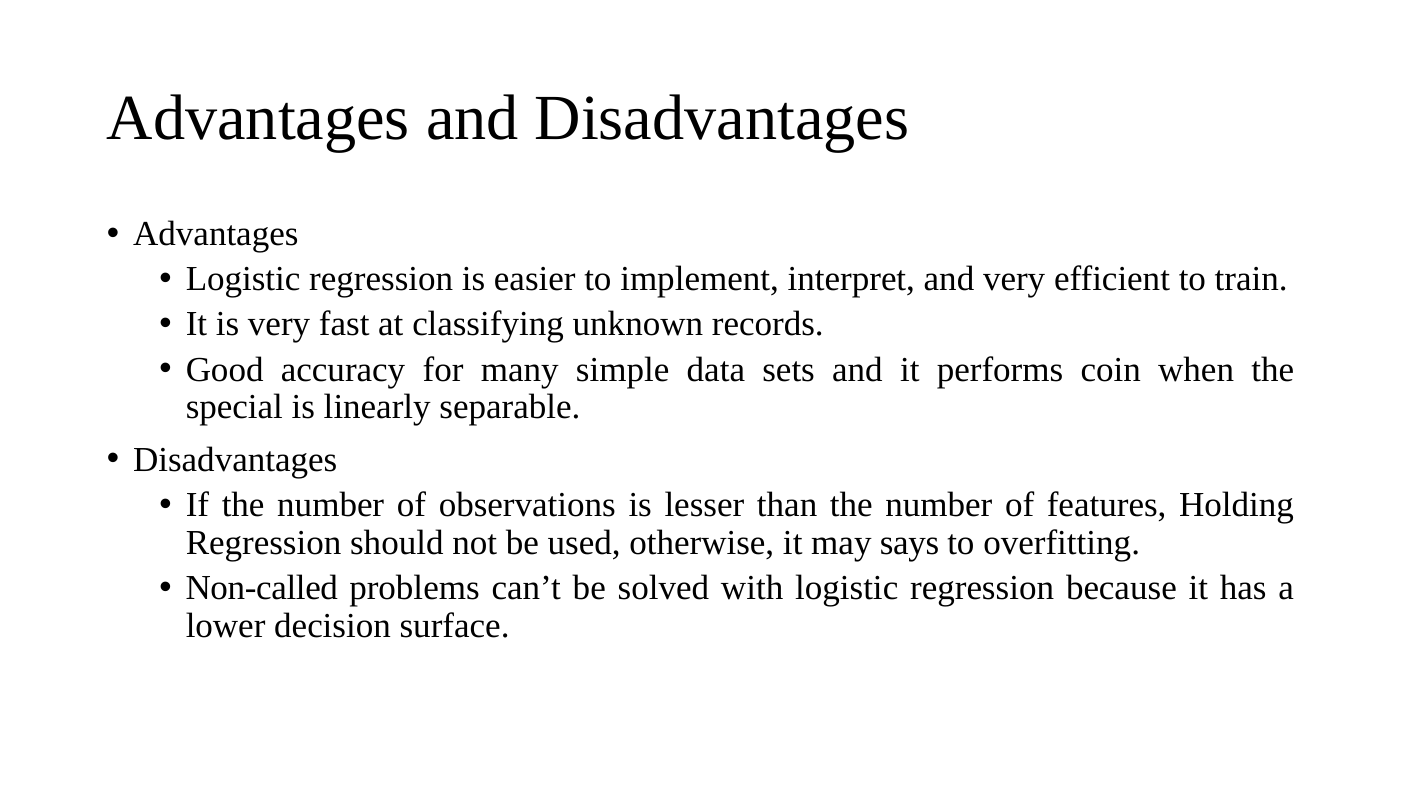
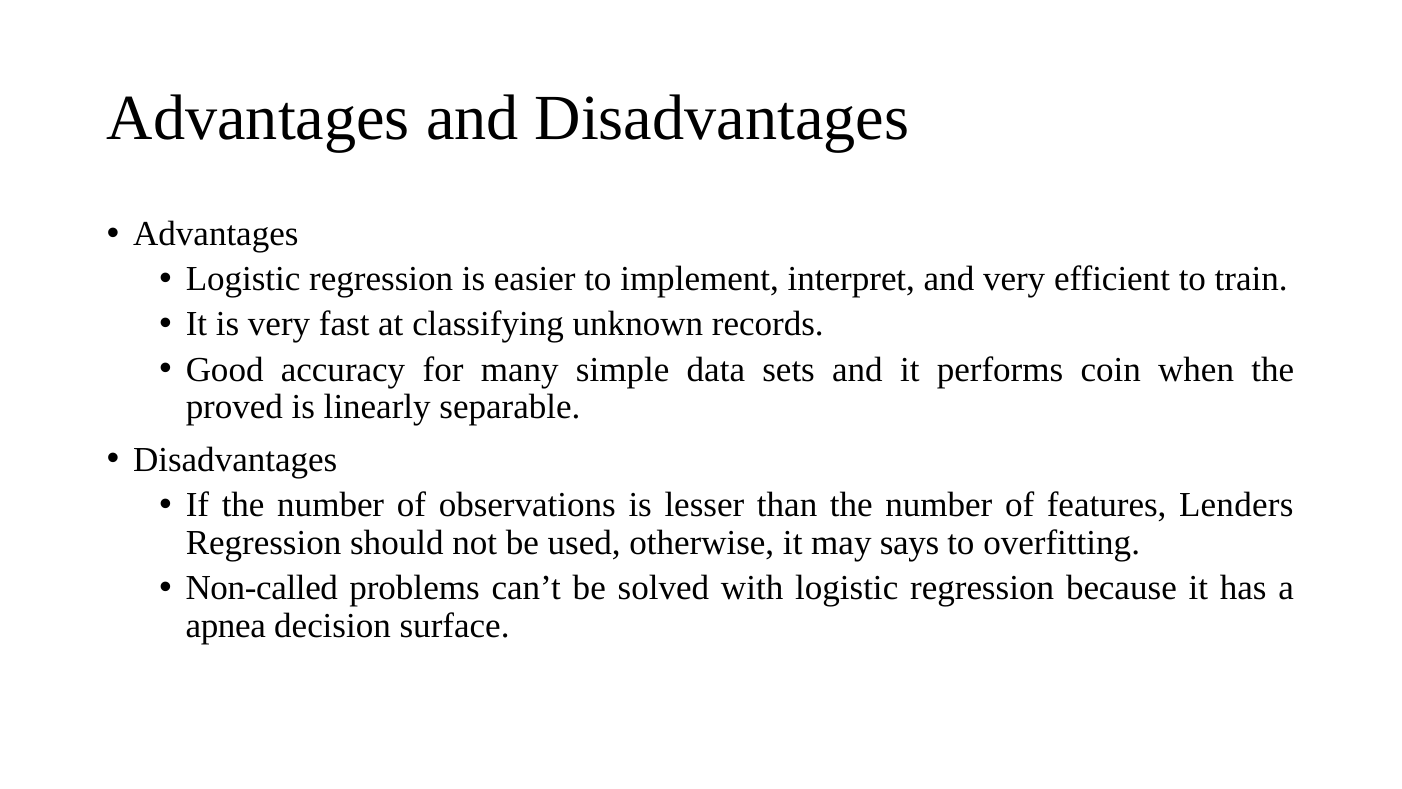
special: special -> proved
Holding: Holding -> Lenders
lower: lower -> apnea
